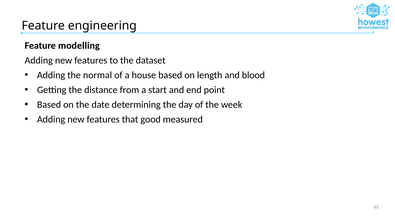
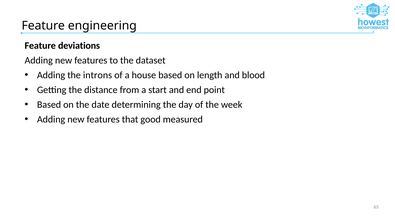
modelling: modelling -> deviations
normal: normal -> introns
